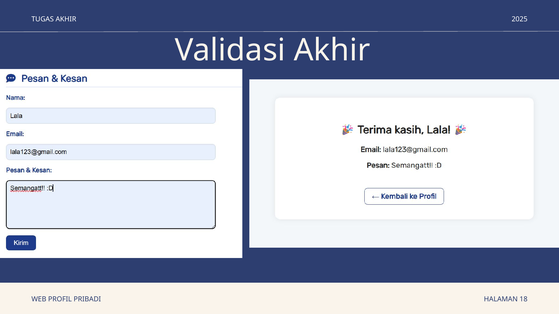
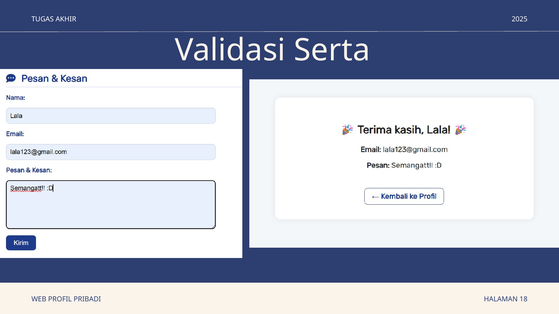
Validasi Akhir: Akhir -> Serta
